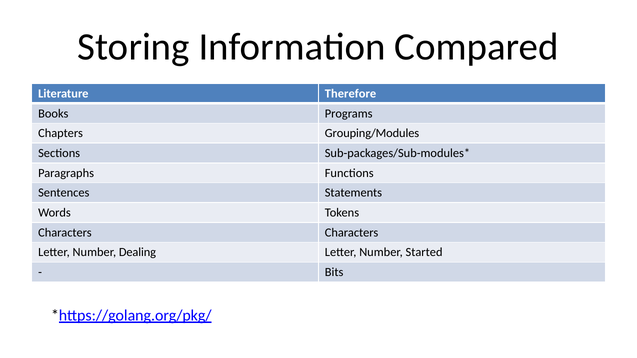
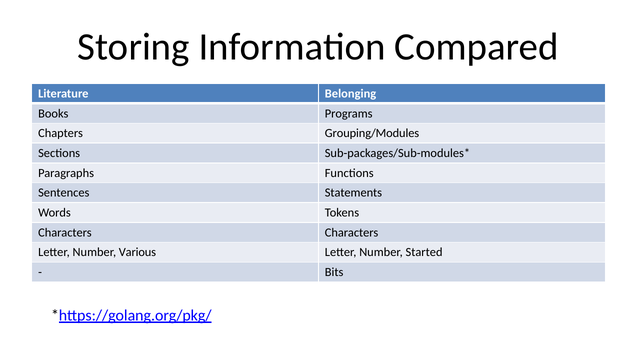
Therefore: Therefore -> Belonging
Dealing: Dealing -> Various
